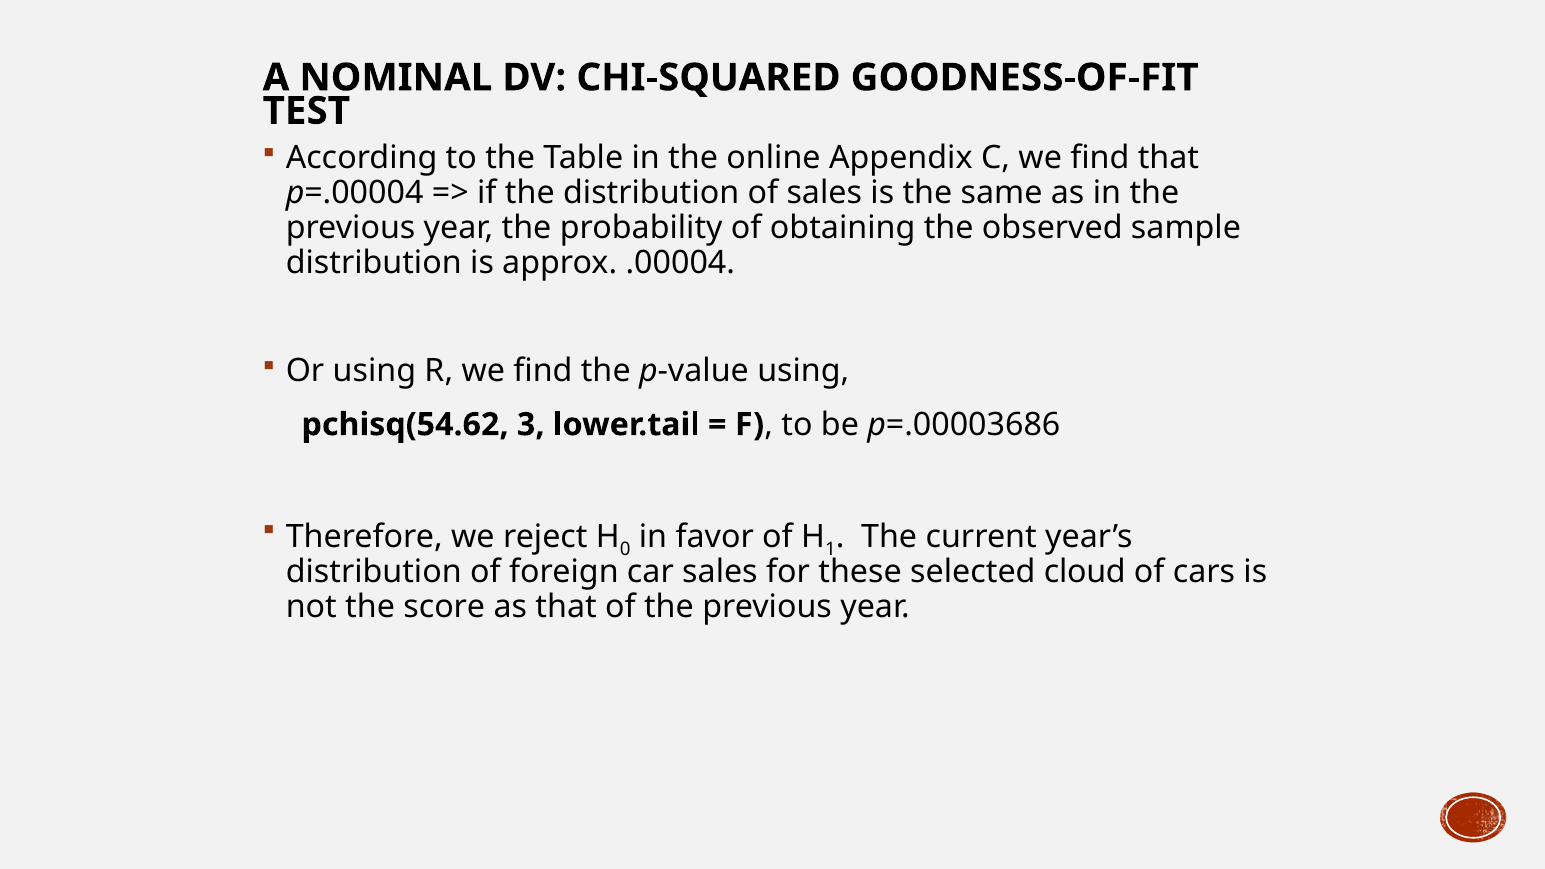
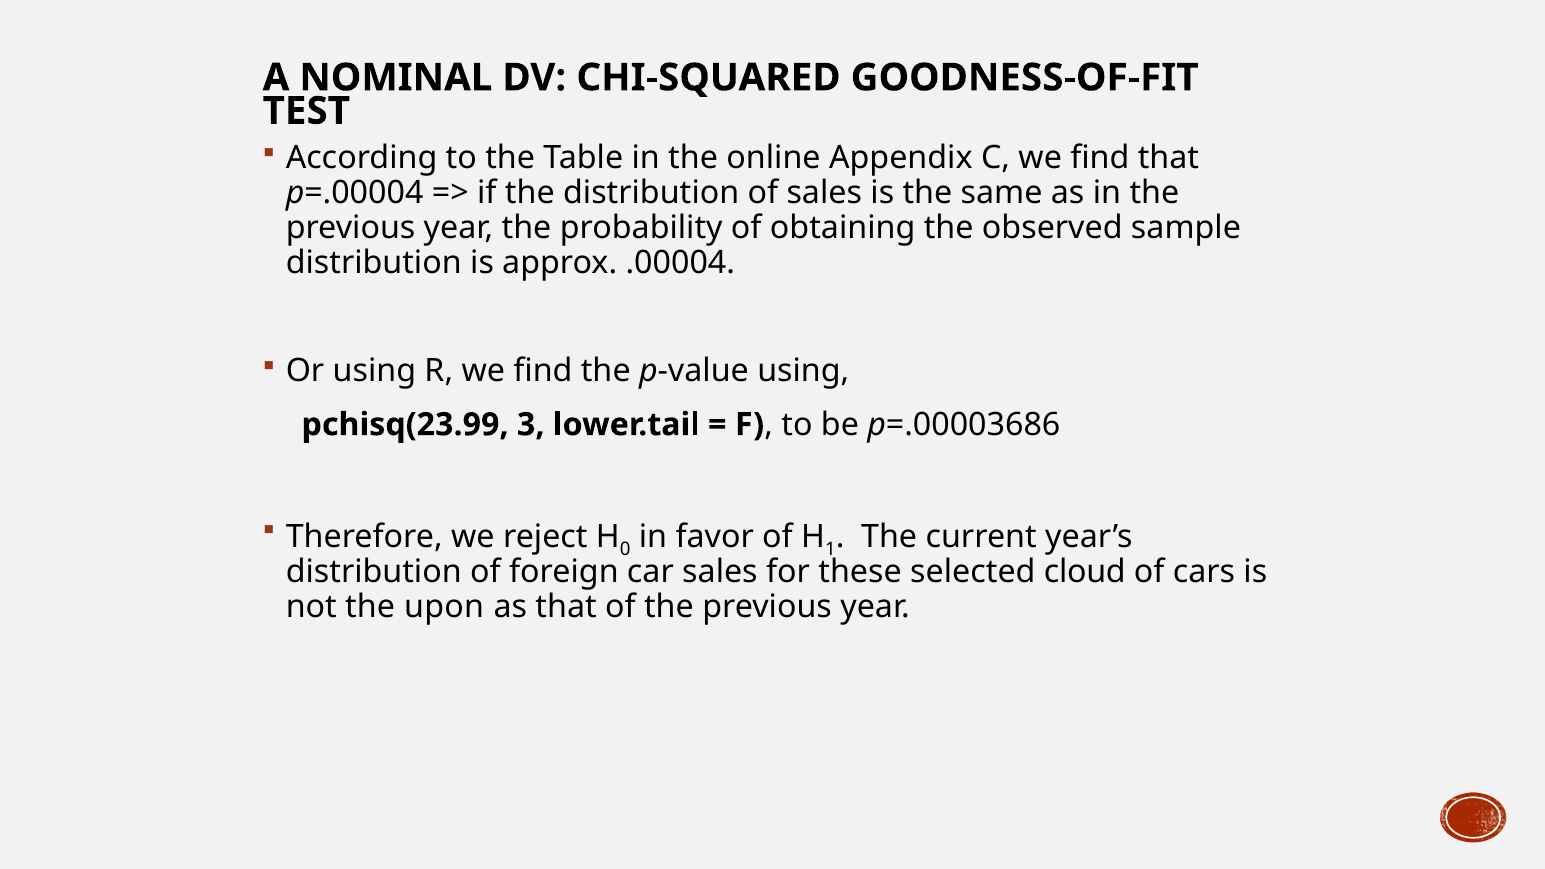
pchisq(54.62: pchisq(54.62 -> pchisq(23.99
score: score -> upon
